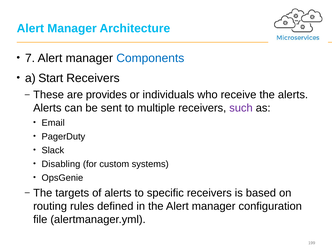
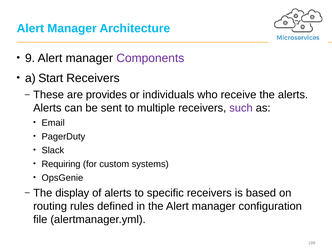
7: 7 -> 9
Components colour: blue -> purple
Disabling: Disabling -> Requiring
targets: targets -> display
